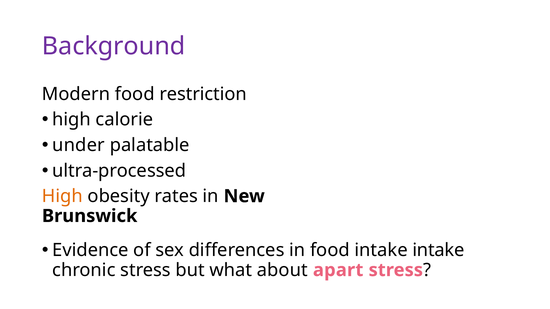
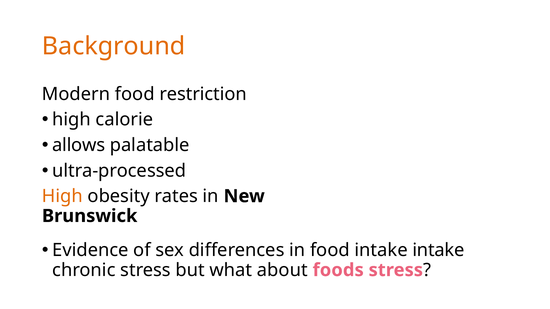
Background colour: purple -> orange
under: under -> allows
apart: apart -> foods
